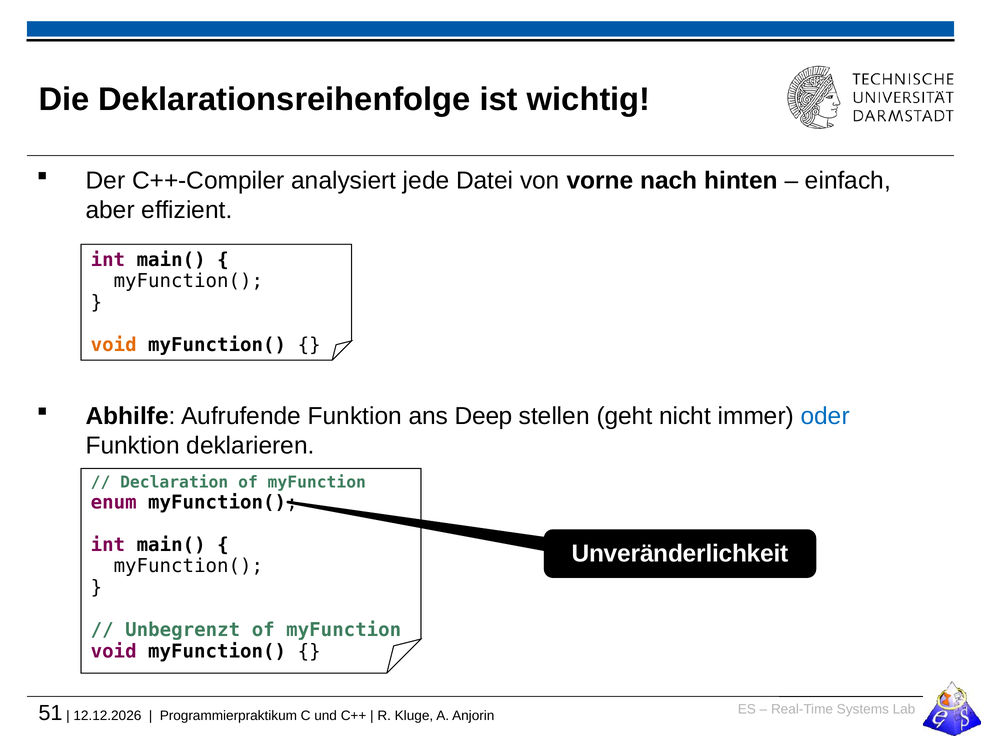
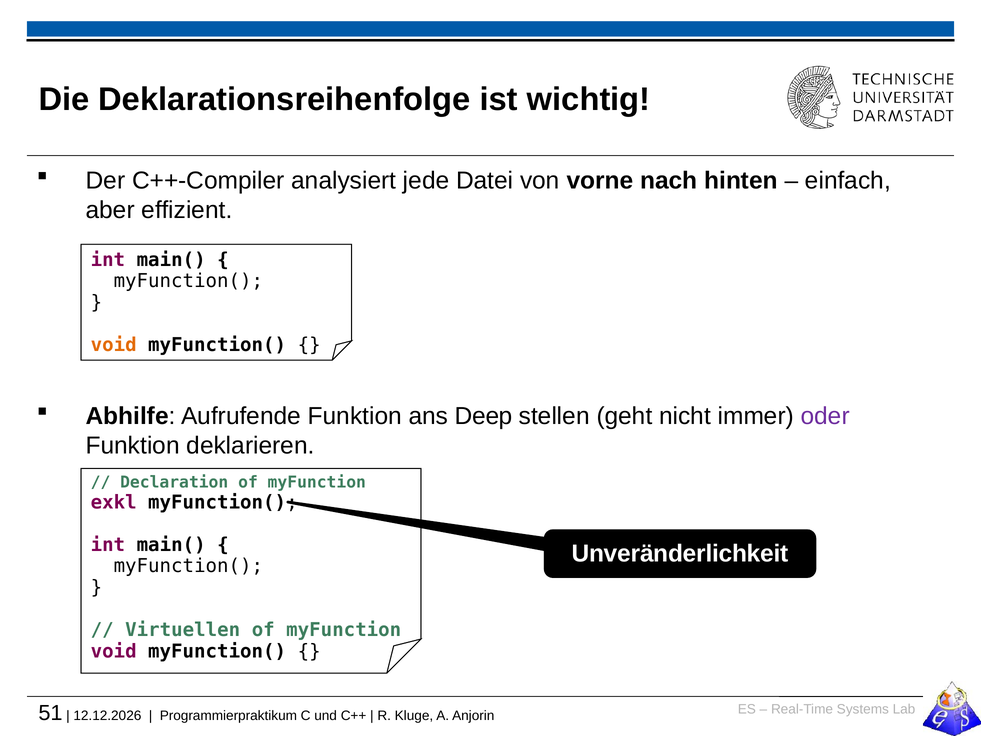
oder colour: blue -> purple
enum: enum -> exkl
Unbegrenzt: Unbegrenzt -> Virtuellen
